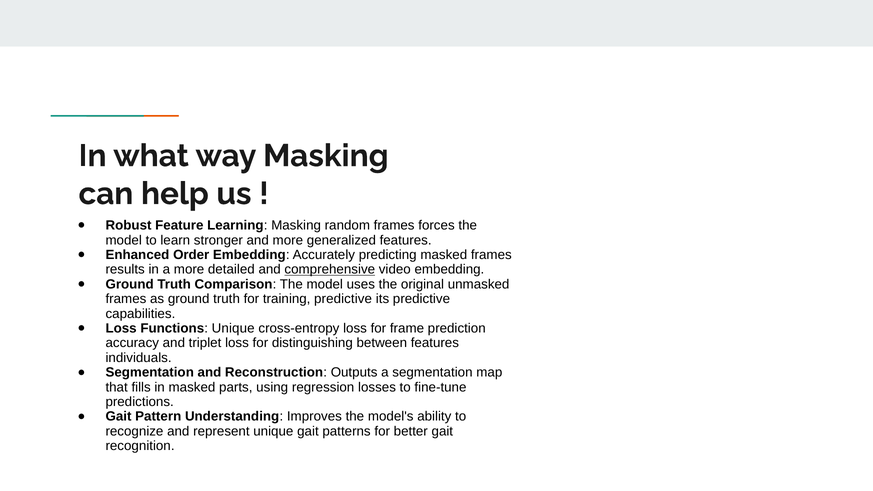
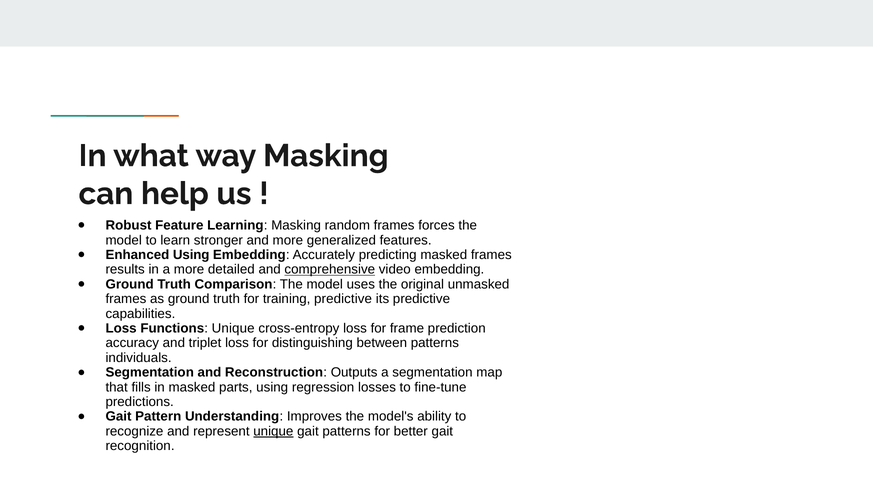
Enhanced Order: Order -> Using
between features: features -> patterns
unique at (273, 431) underline: none -> present
